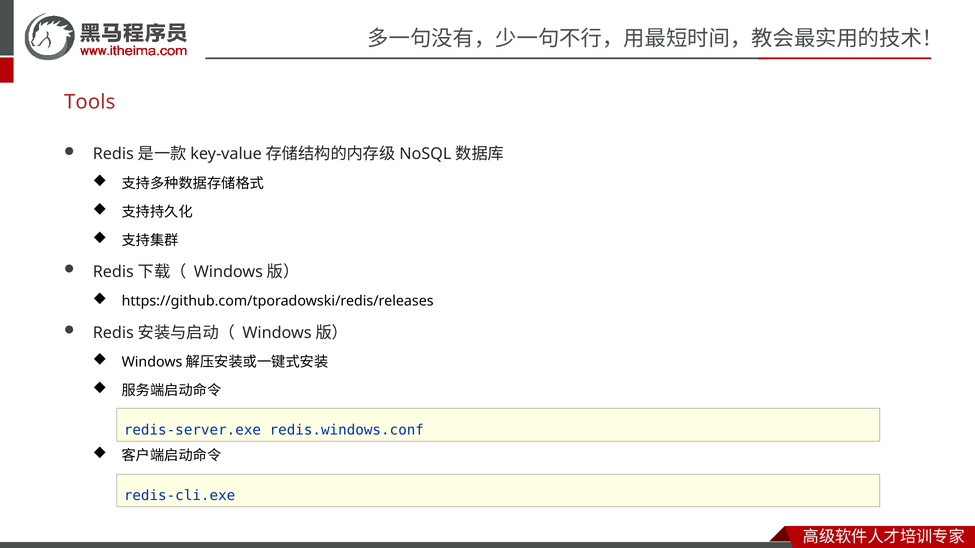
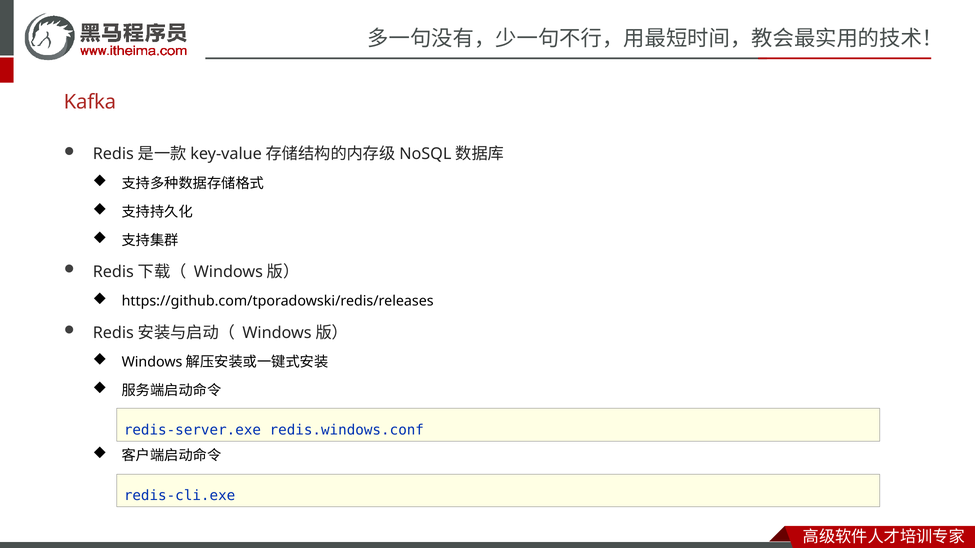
Tools: Tools -> Kafka
